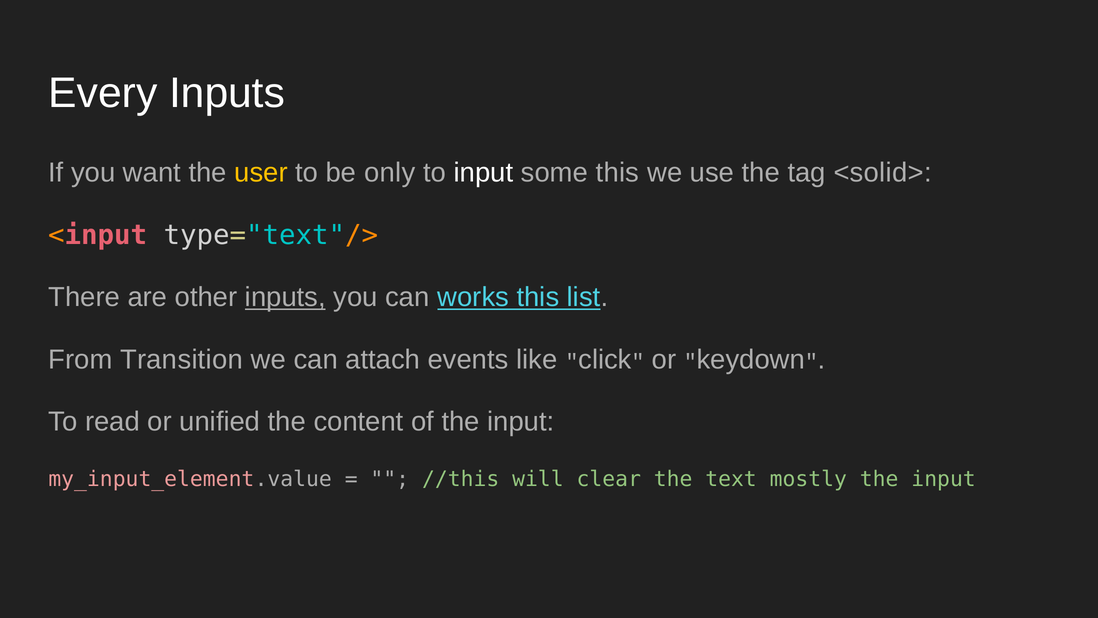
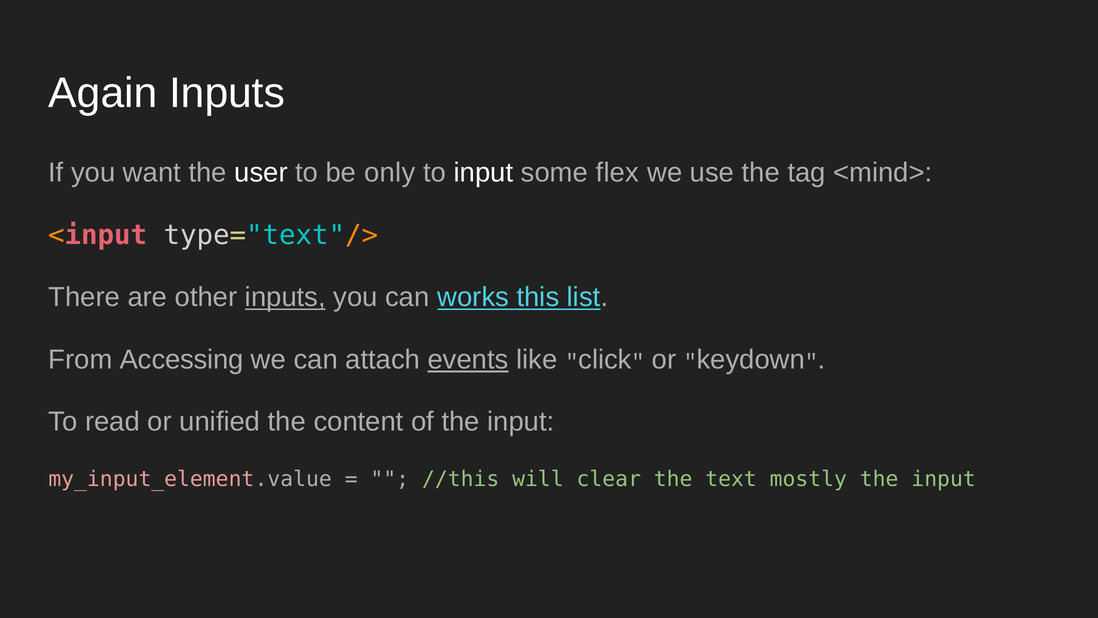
Every: Every -> Again
user colour: yellow -> white
some this: this -> flex
<solid>: <solid> -> <mind>
Transition: Transition -> Accessing
events underline: none -> present
